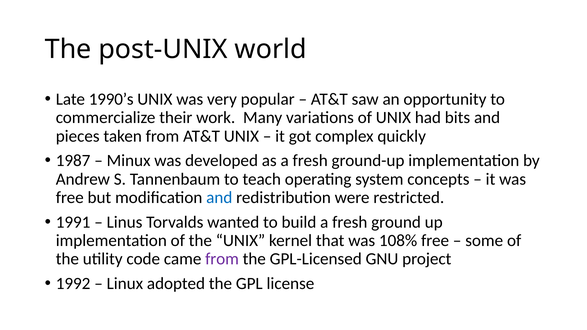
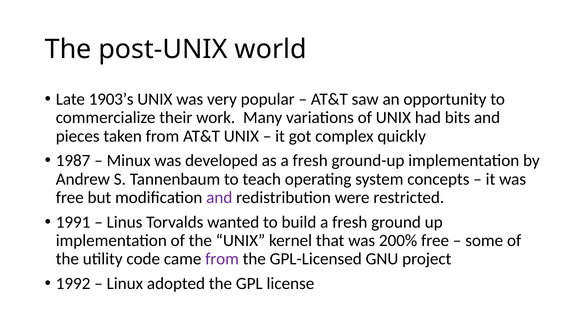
1990’s: 1990’s -> 1903’s
and at (219, 198) colour: blue -> purple
108%: 108% -> 200%
